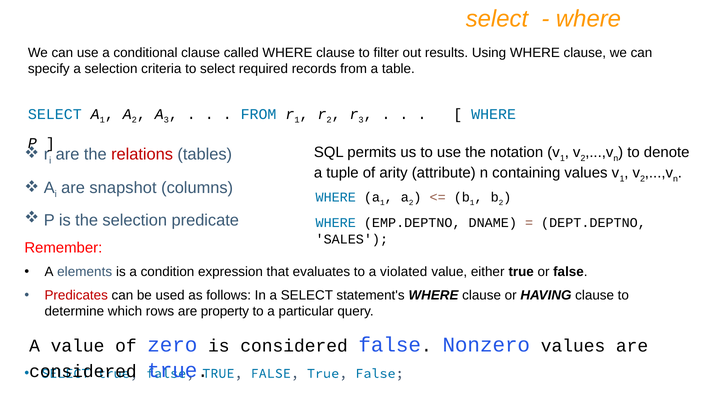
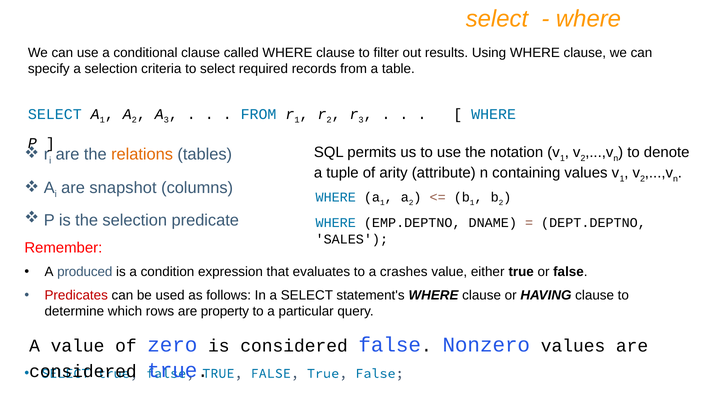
relations colour: red -> orange
elements: elements -> produced
violated: violated -> crashes
